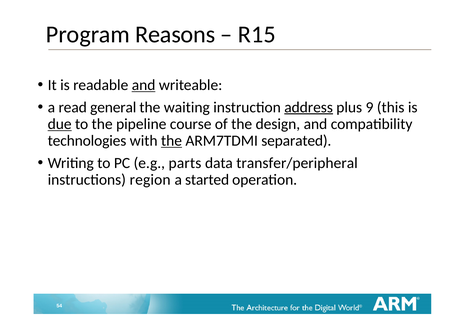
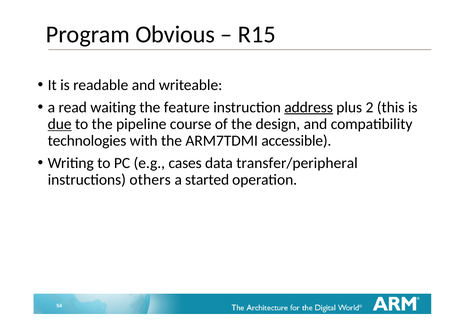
Reasons: Reasons -> Obvious
and at (144, 85) underline: present -> none
general: general -> waiting
waiting: waiting -> feature
9: 9 -> 2
the at (172, 141) underline: present -> none
separated: separated -> accessible
parts: parts -> cases
region: region -> others
